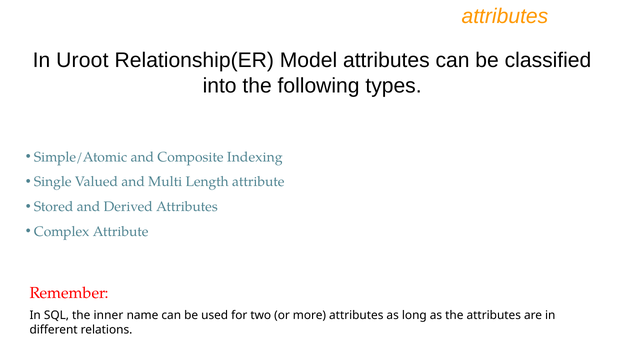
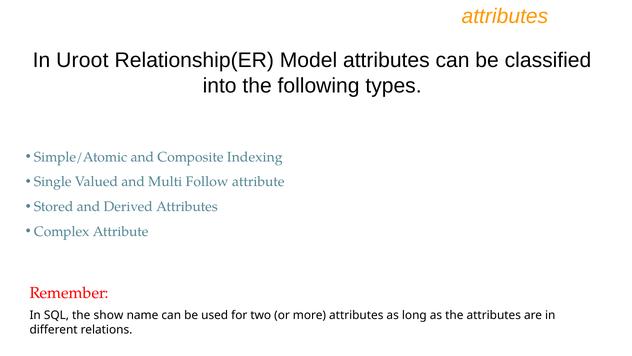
Length: Length -> Follow
inner: inner -> show
